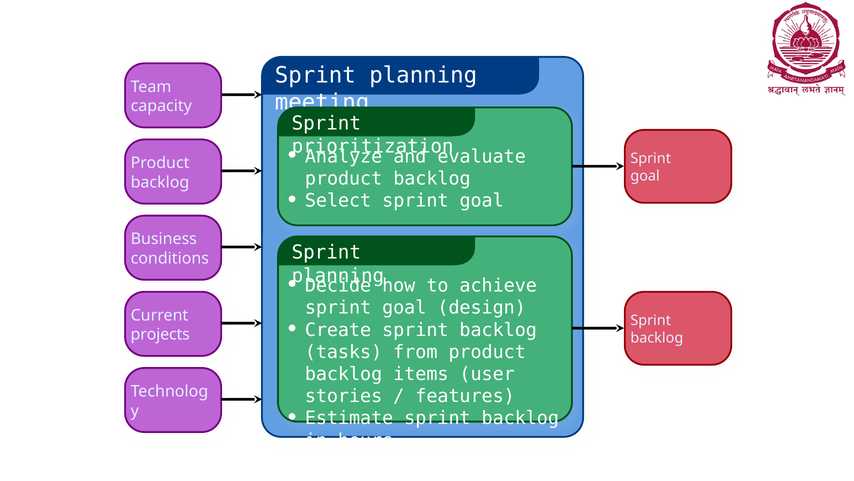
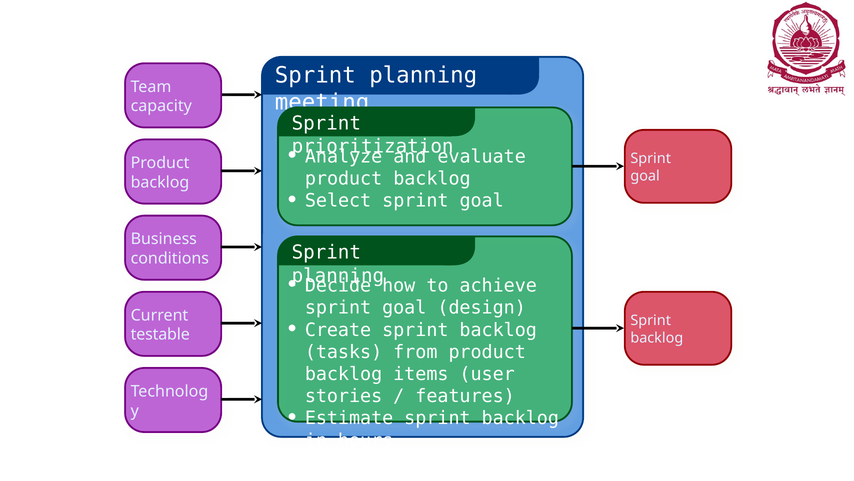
projects: projects -> testable
